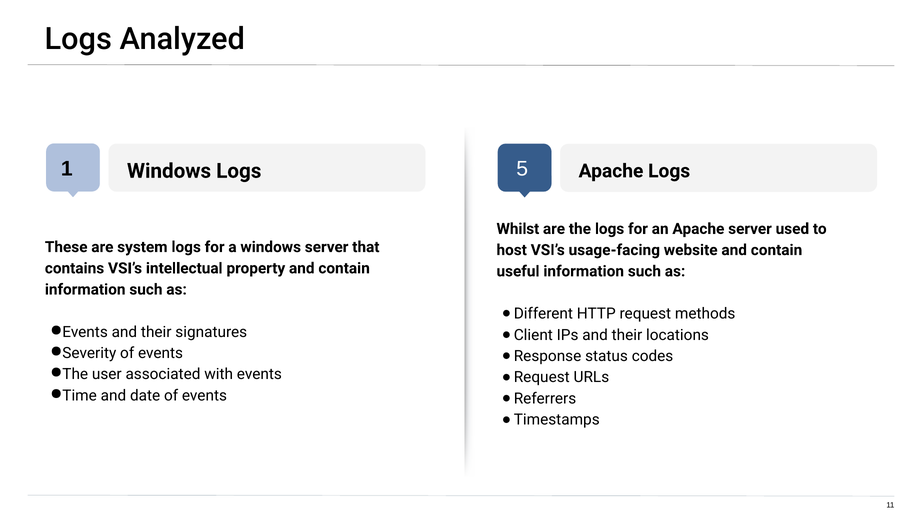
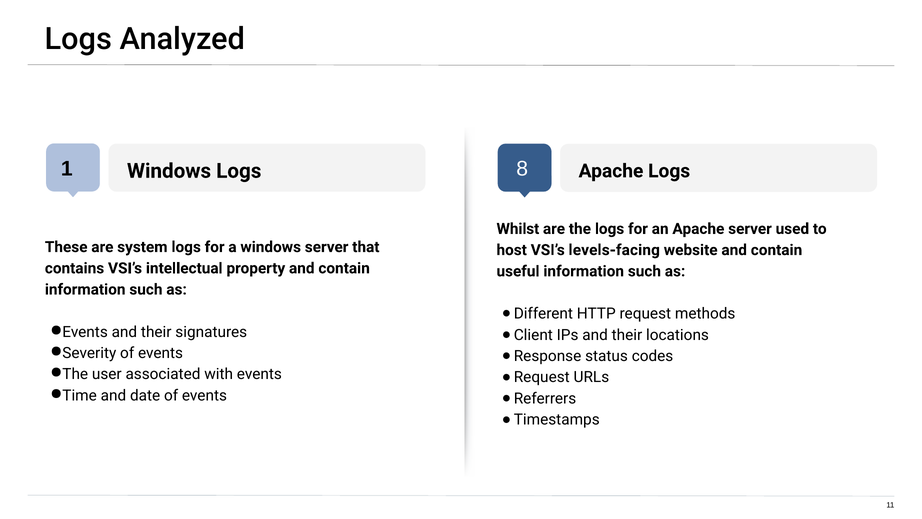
5: 5 -> 8
usage-facing: usage-facing -> levels-facing
